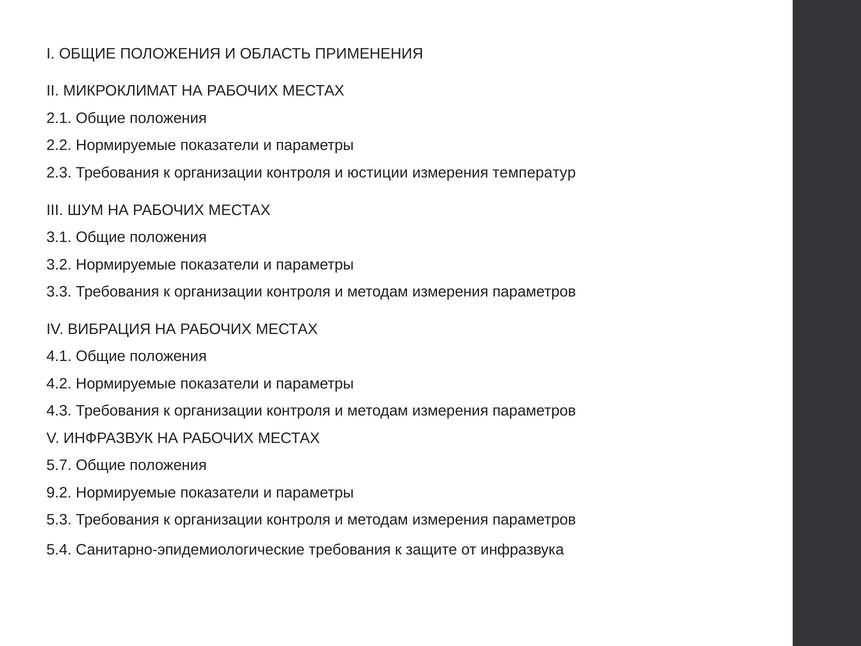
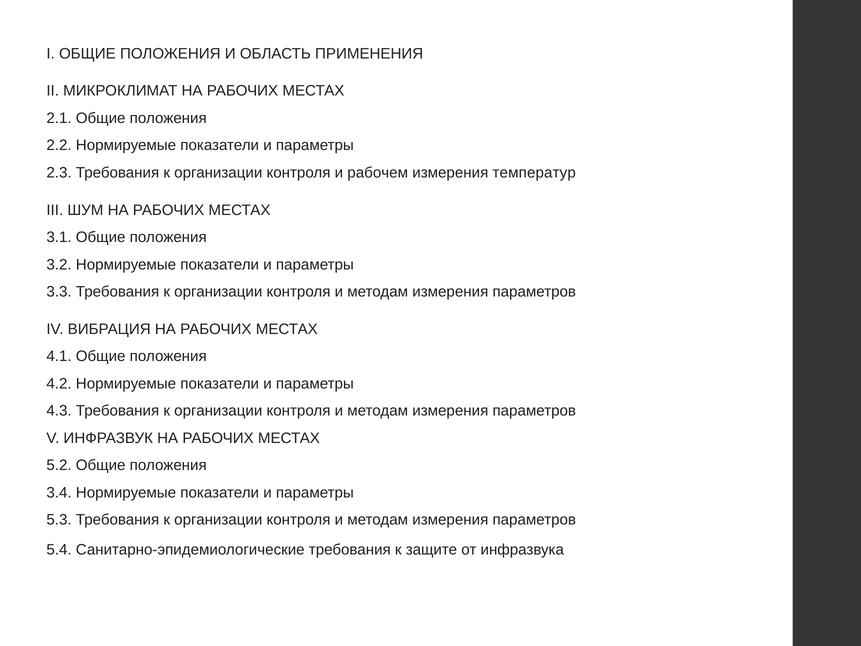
юстиции: юстиции -> рабочем
5.7: 5.7 -> 5.2
9.2: 9.2 -> 3.4
